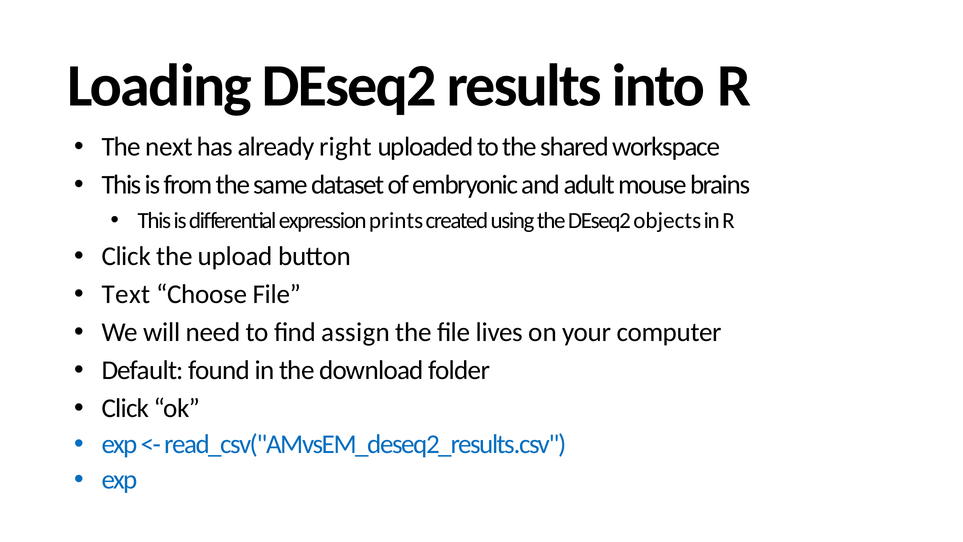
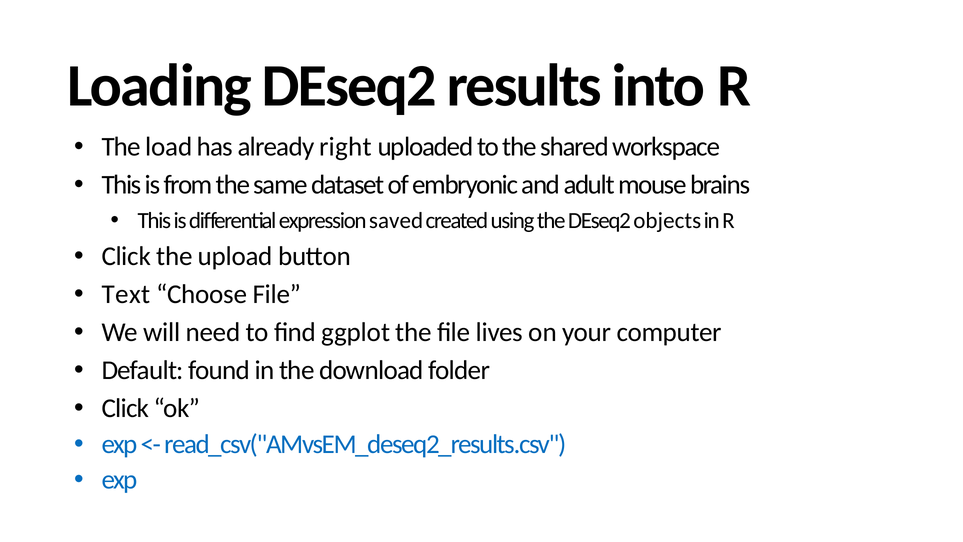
next: next -> load
prints: prints -> saved
assign: assign -> ggplot
